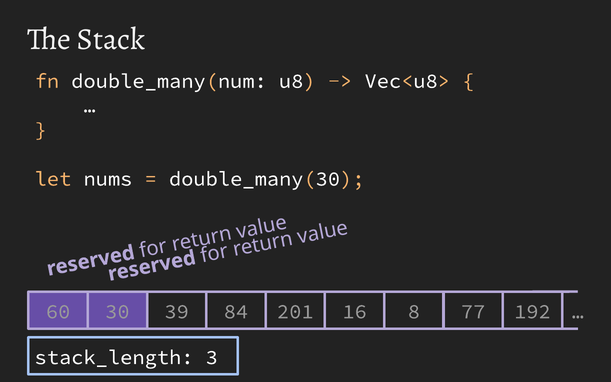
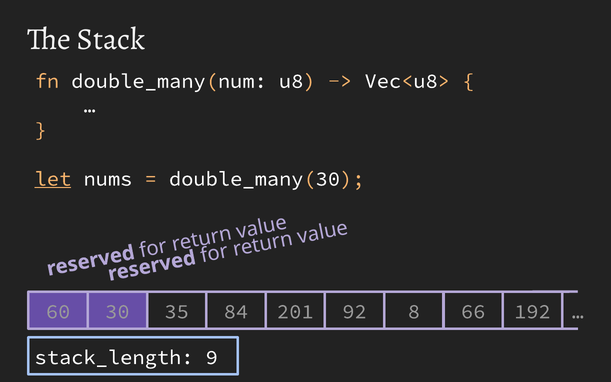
let underline: none -> present
39: 39 -> 35
16: 16 -> 92
77: 77 -> 66
3: 3 -> 9
